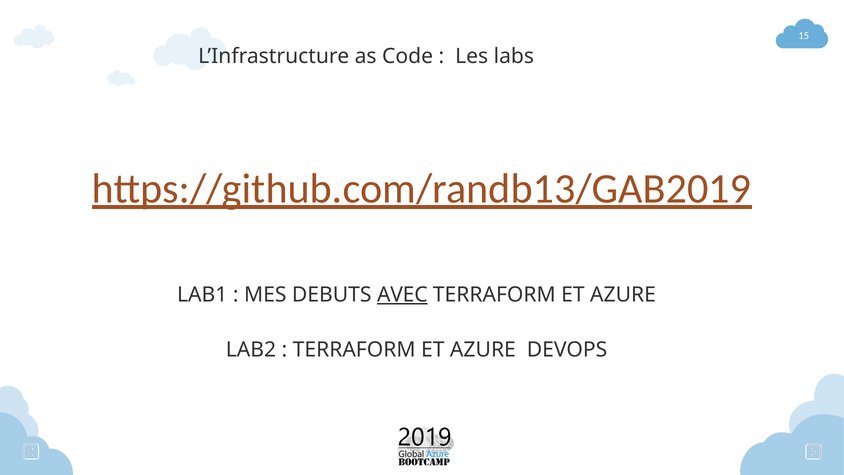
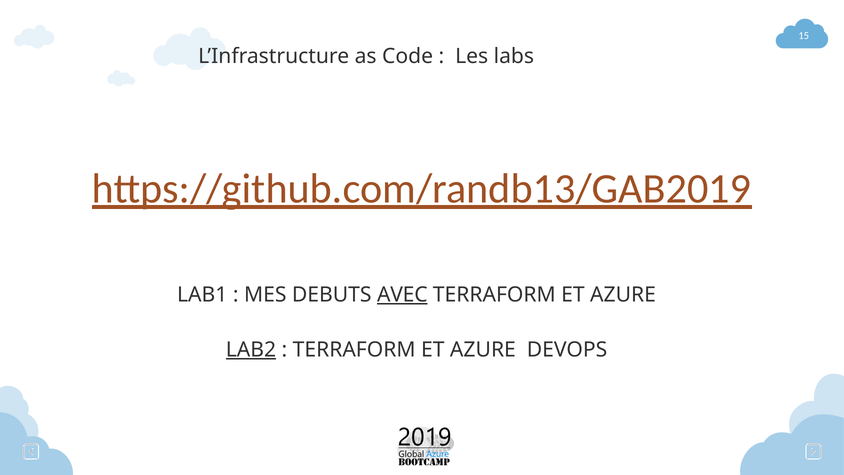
LAB2 underline: none -> present
